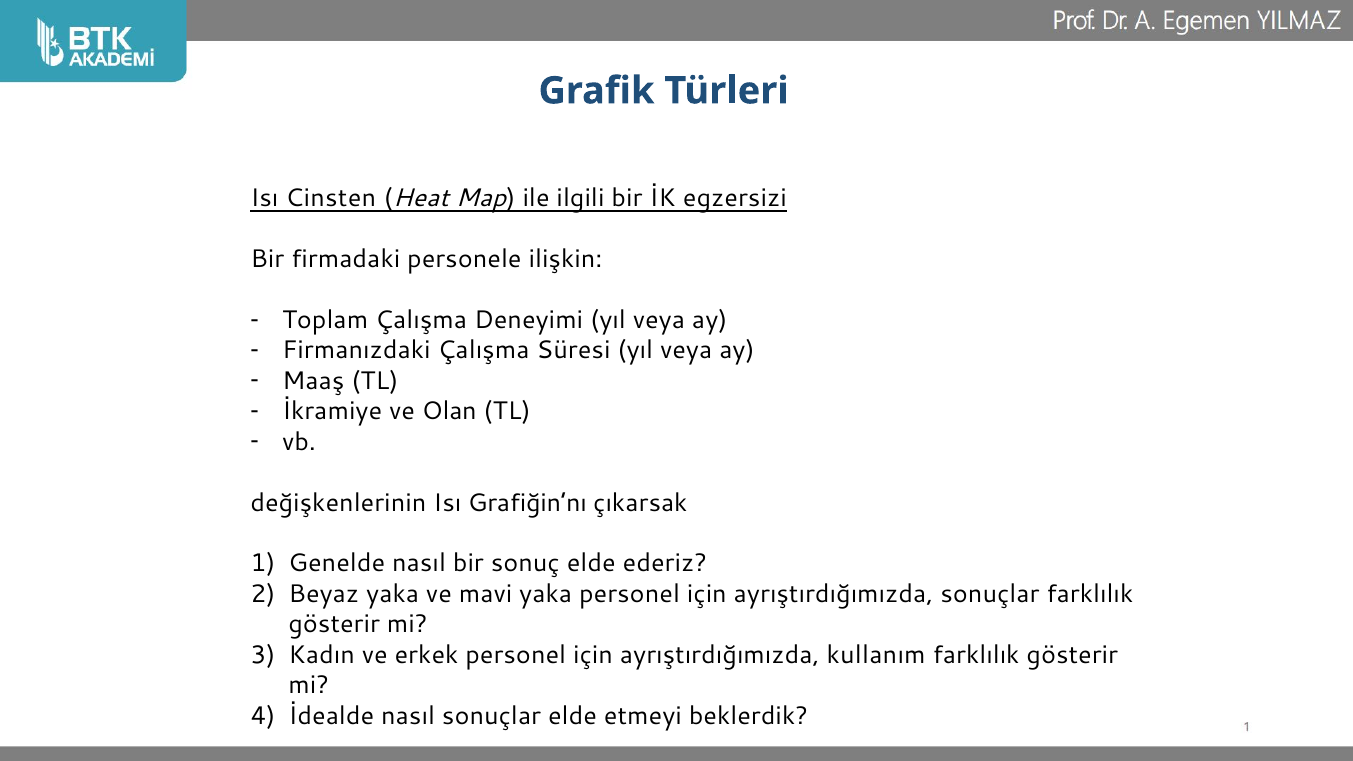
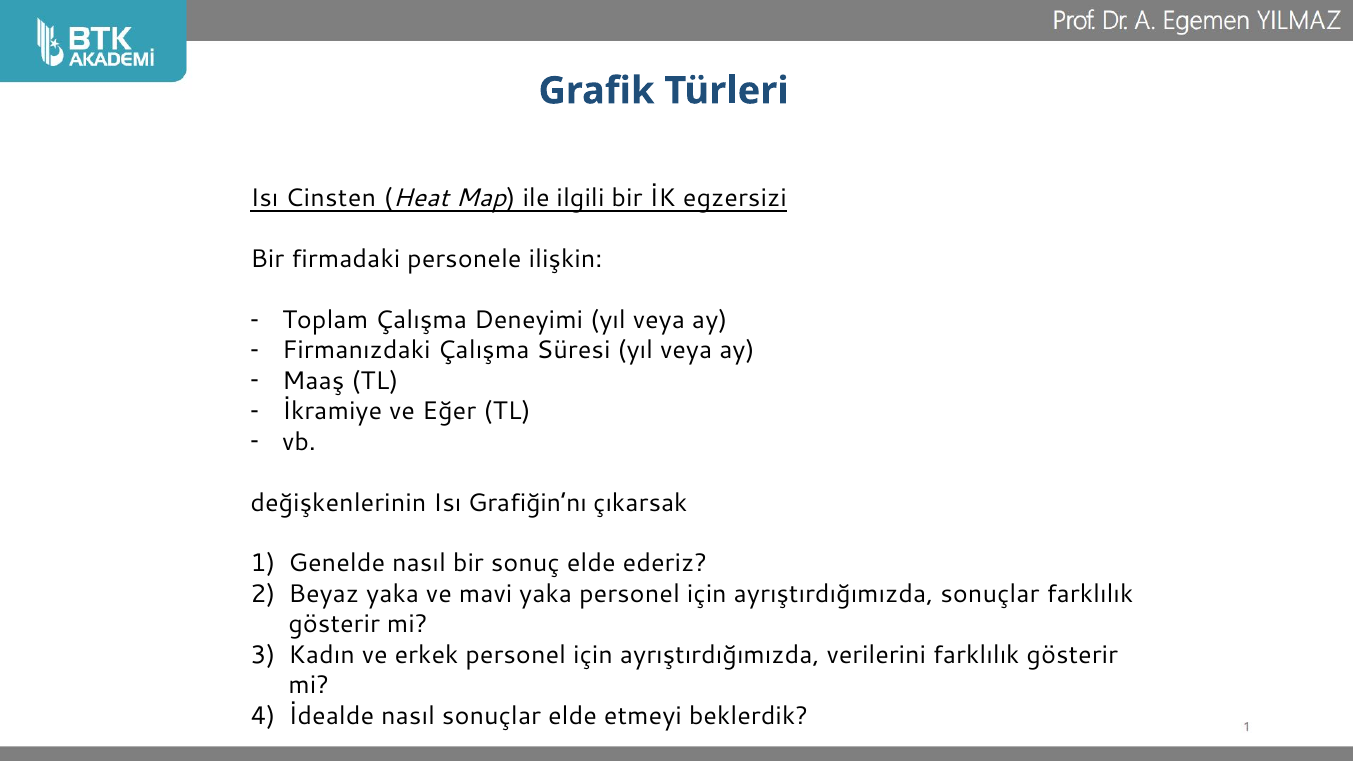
Olan: Olan -> Eğer
kullanım: kullanım -> verilerini
